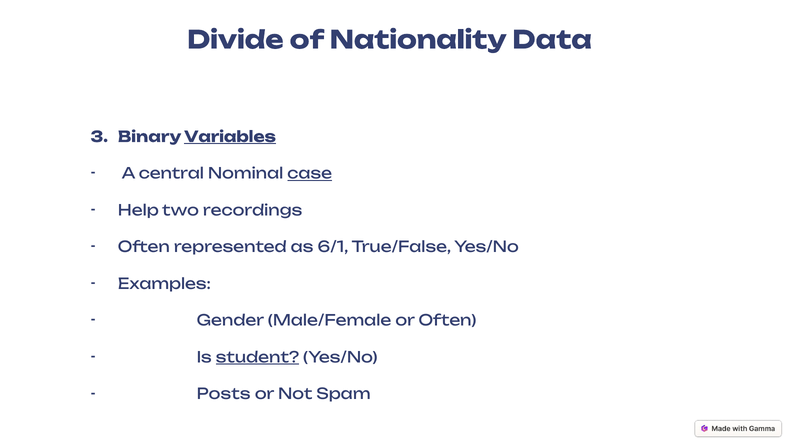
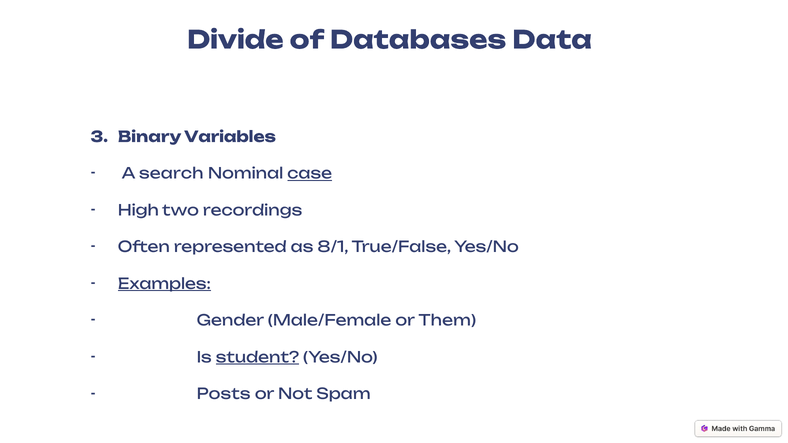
Nationality: Nationality -> Databases
Variables underline: present -> none
central: central -> search
Help: Help -> High
6/1: 6/1 -> 8/1
Examples underline: none -> present
or Often: Often -> Them
